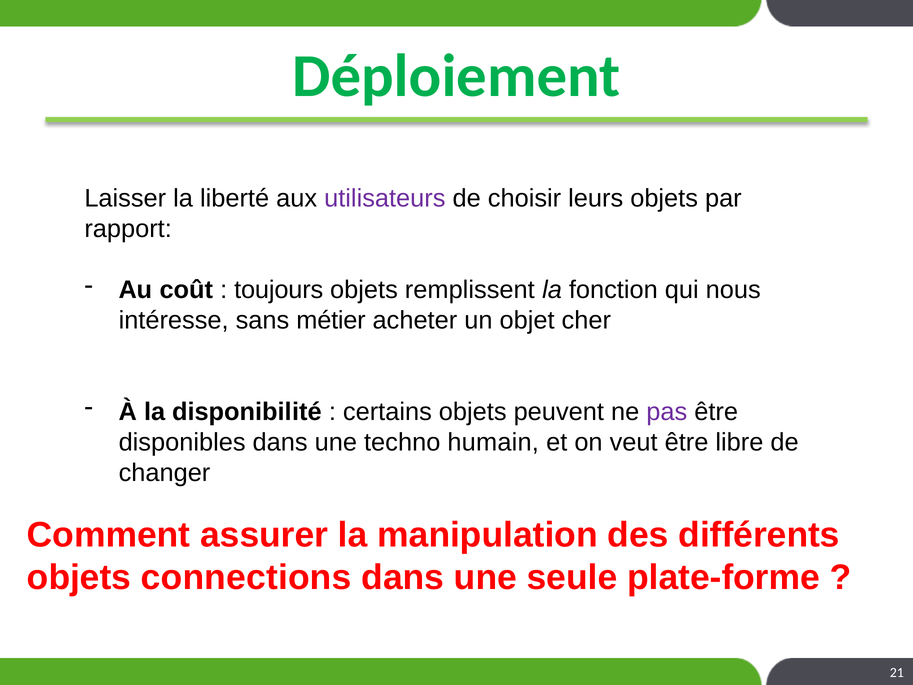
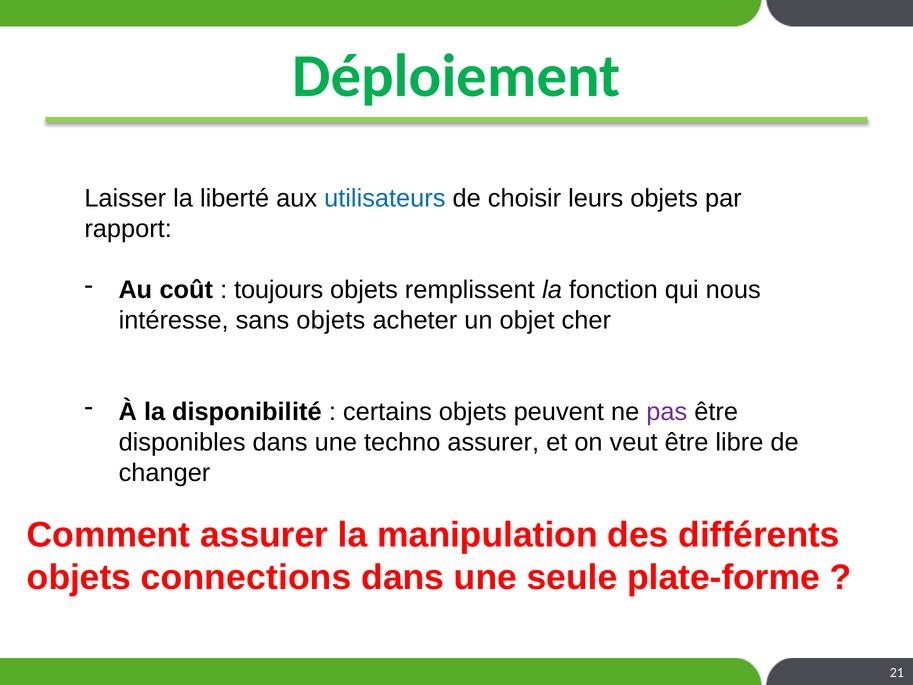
utilisateurs colour: purple -> blue
sans métier: métier -> objets
techno humain: humain -> assurer
